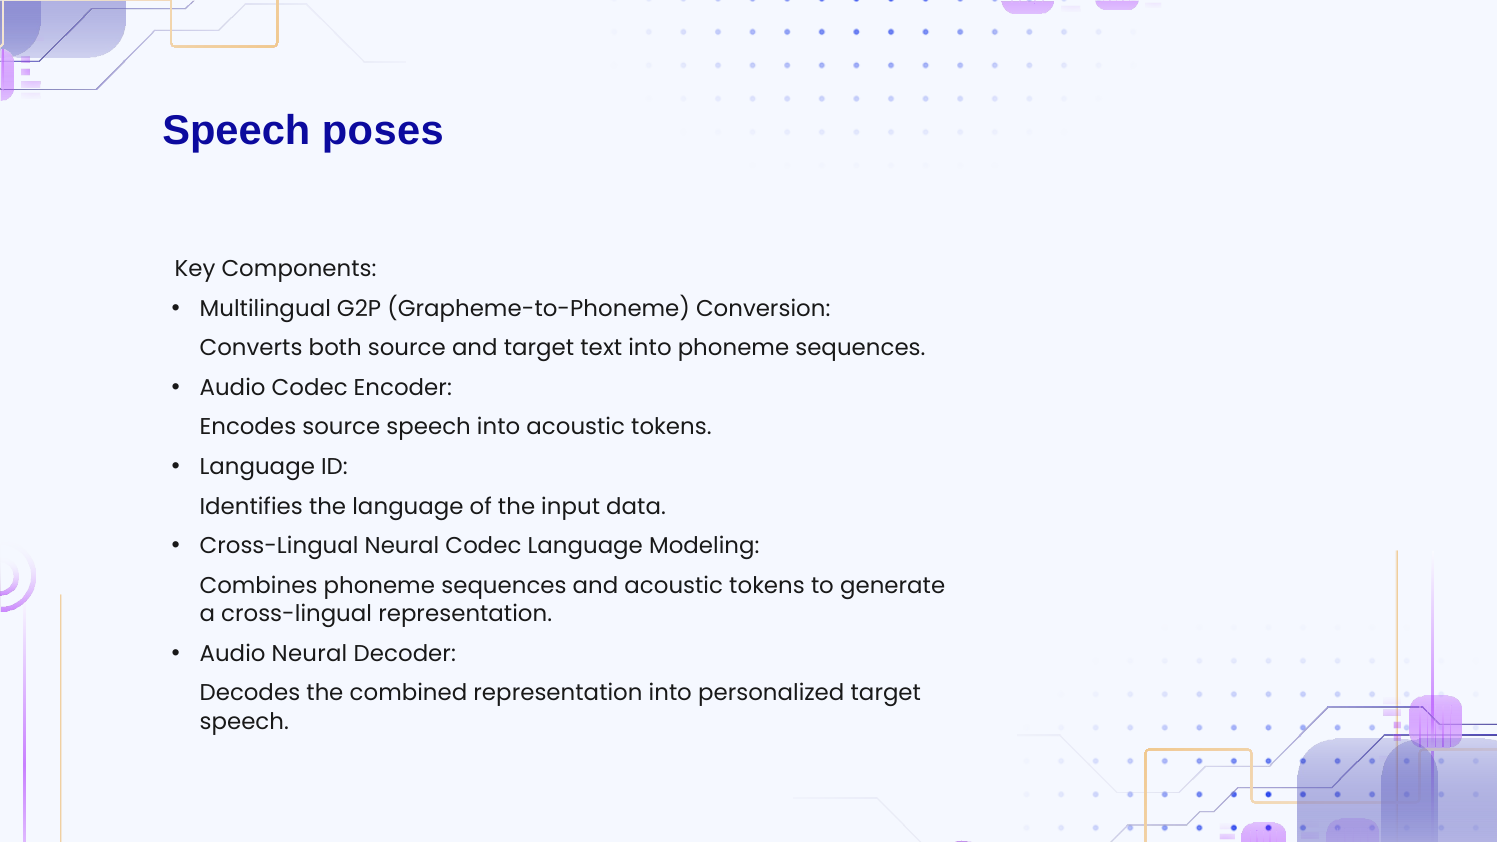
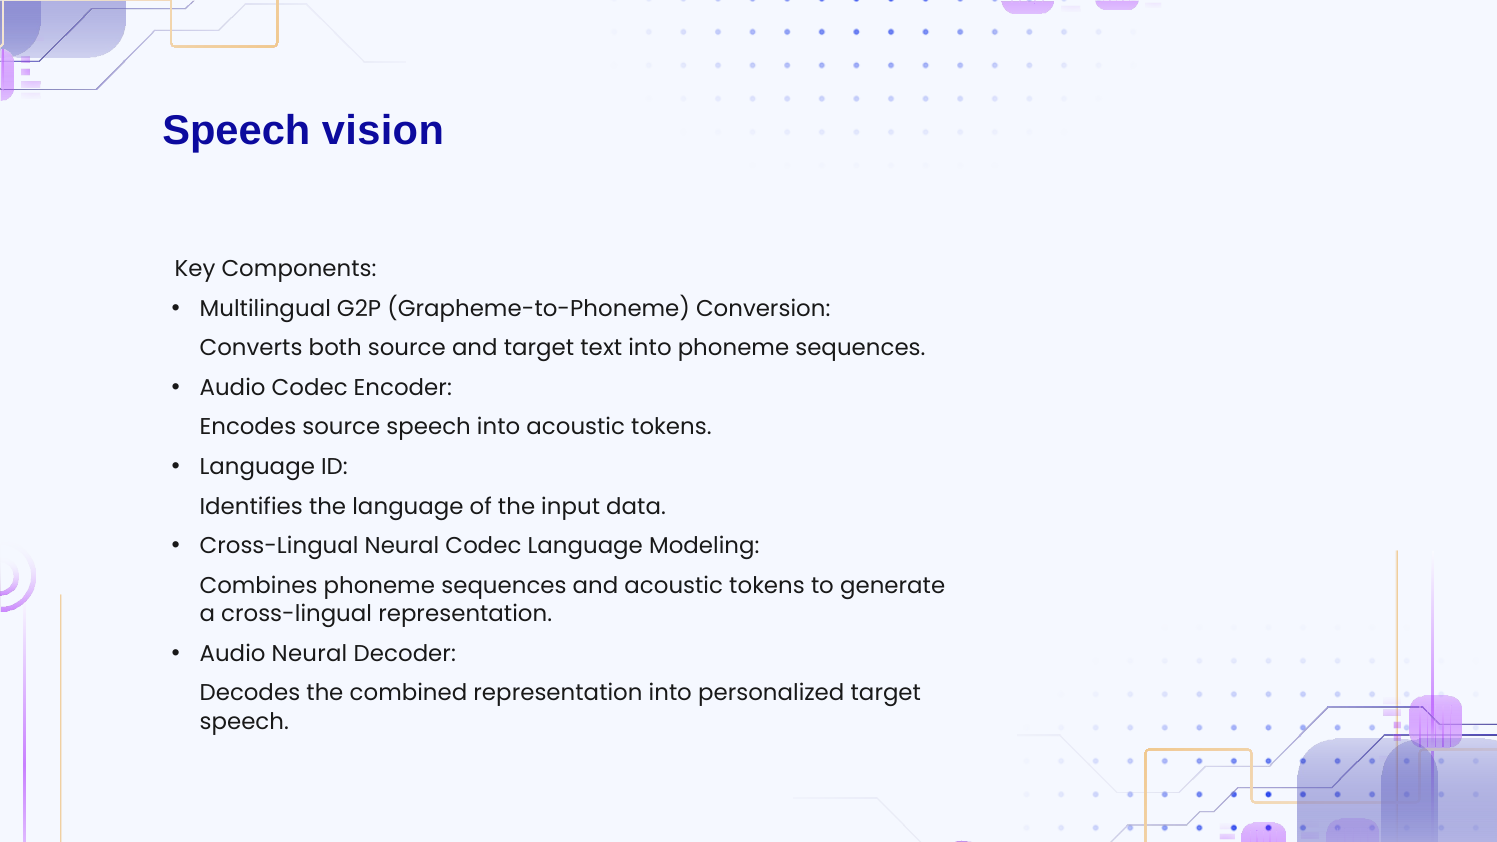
poses: poses -> vision
